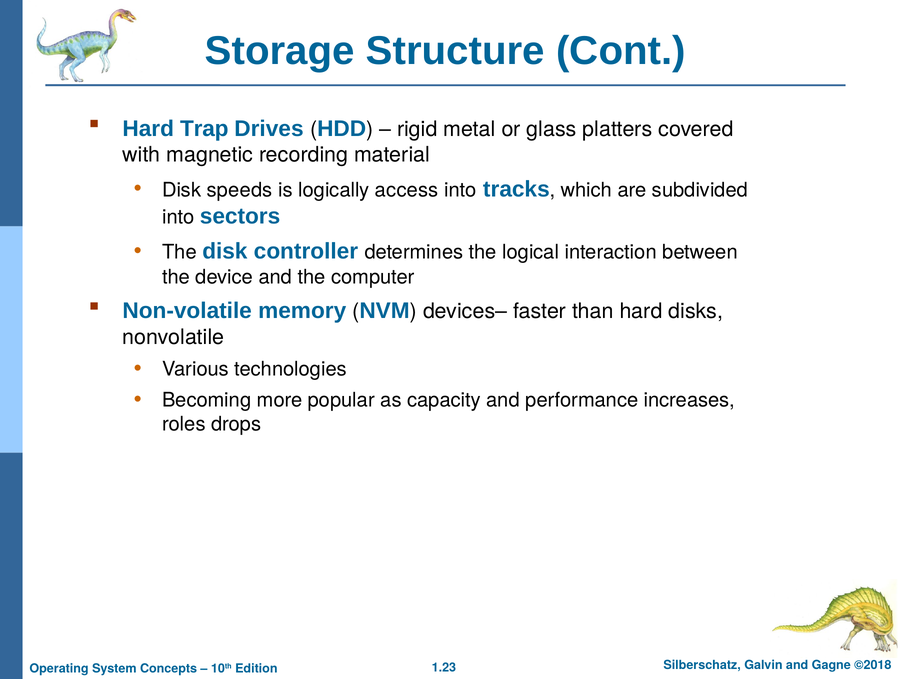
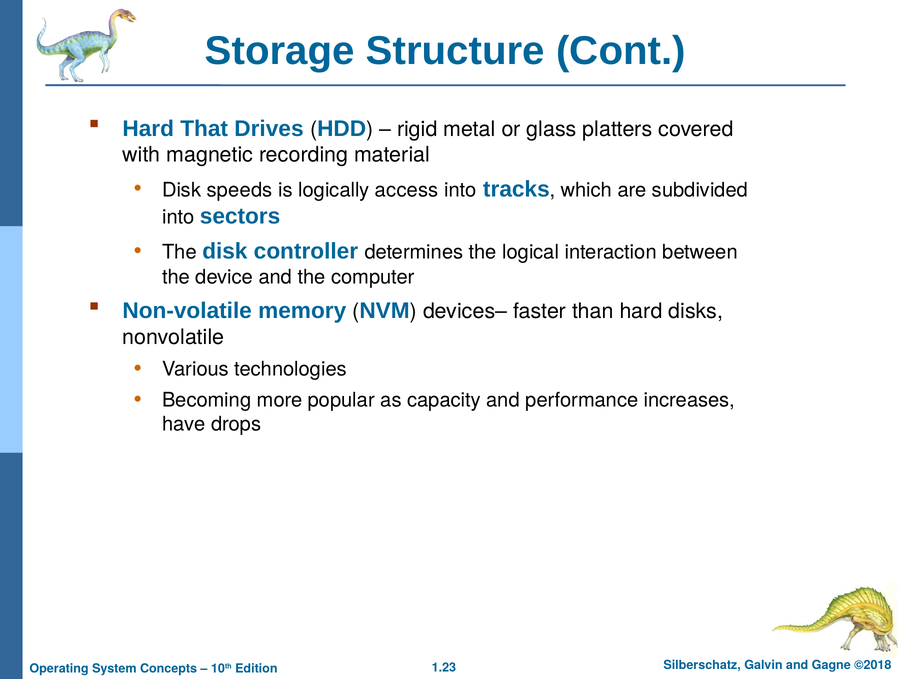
Trap: Trap -> That
roles: roles -> have
